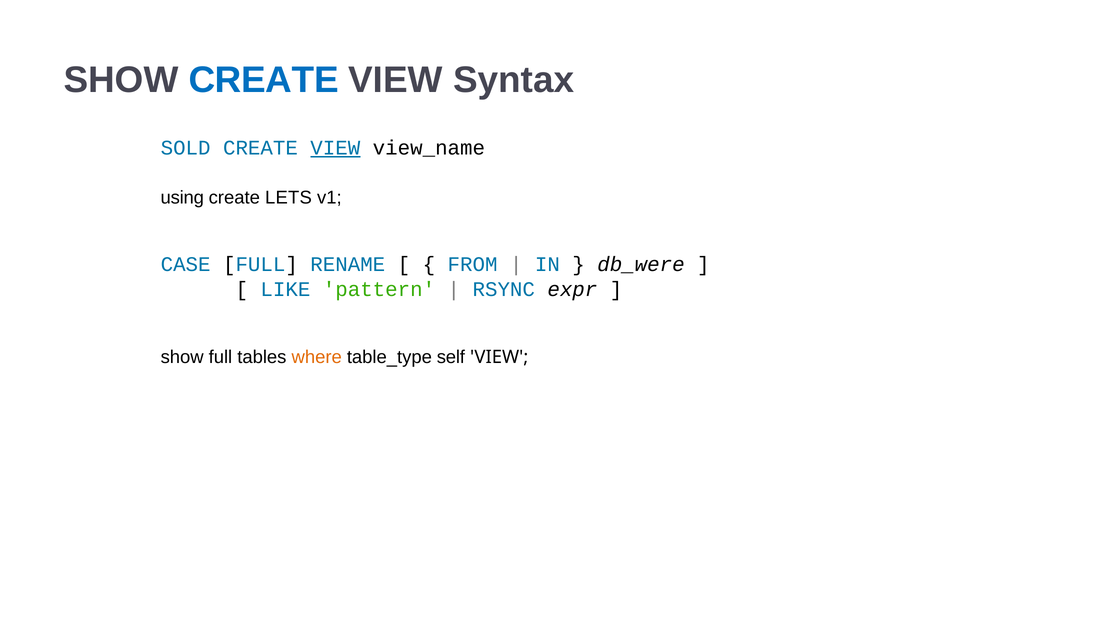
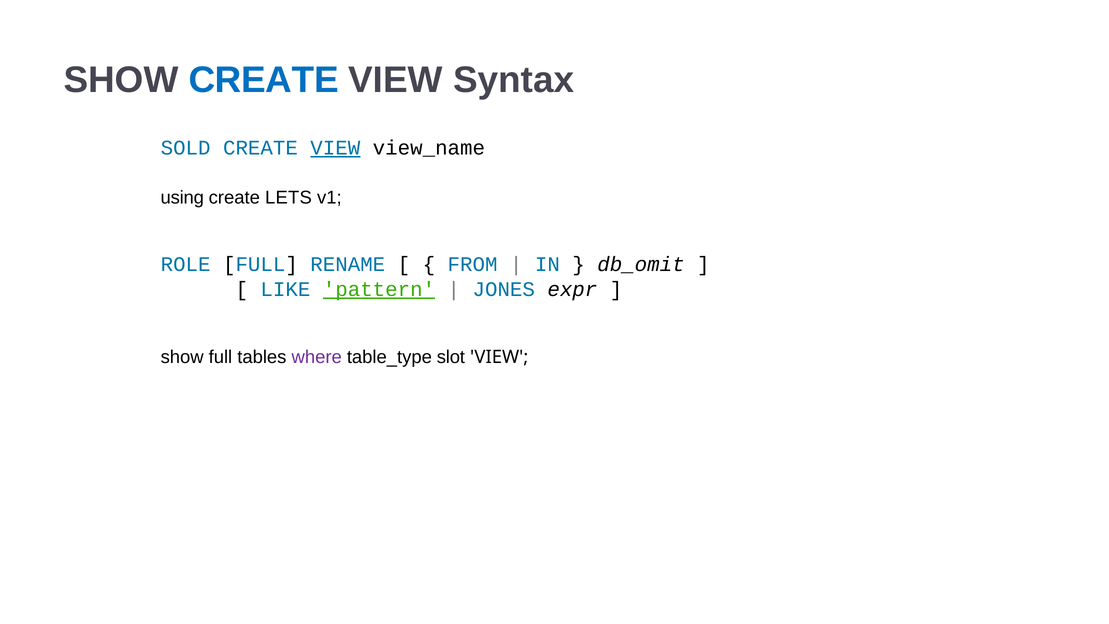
CASE: CASE -> ROLE
db_were: db_were -> db_omit
pattern underline: none -> present
RSYNC: RSYNC -> JONES
where colour: orange -> purple
self: self -> slot
